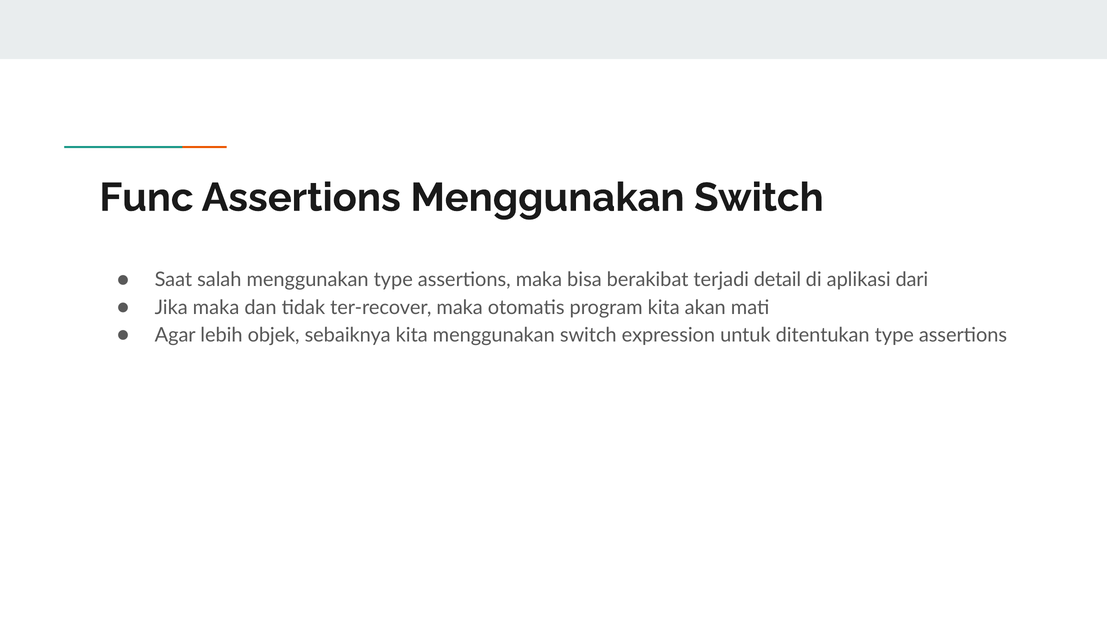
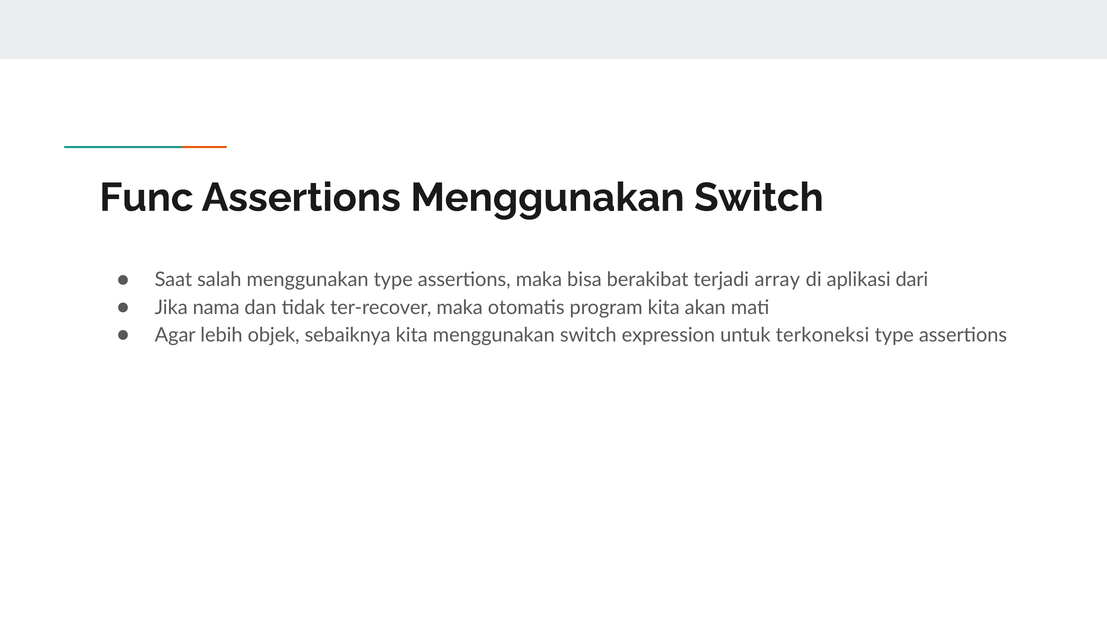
detail: detail -> array
Jika maka: maka -> nama
ditentukan: ditentukan -> terkoneksi
